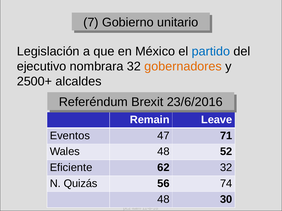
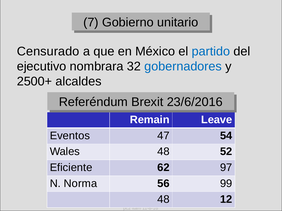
Legislación: Legislación -> Censurado
gobernadores colour: orange -> blue
71: 71 -> 54
62 32: 32 -> 97
Quizás: Quizás -> Norma
74: 74 -> 99
30: 30 -> 12
